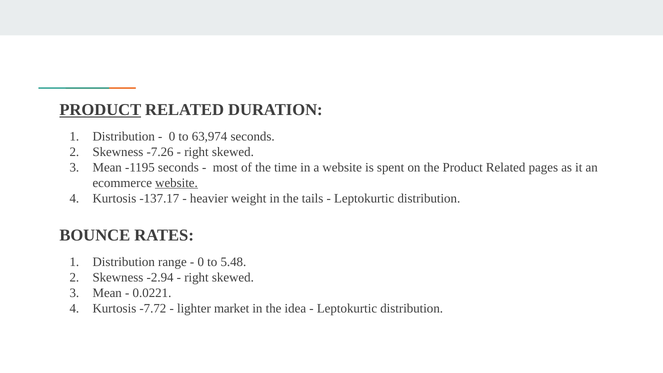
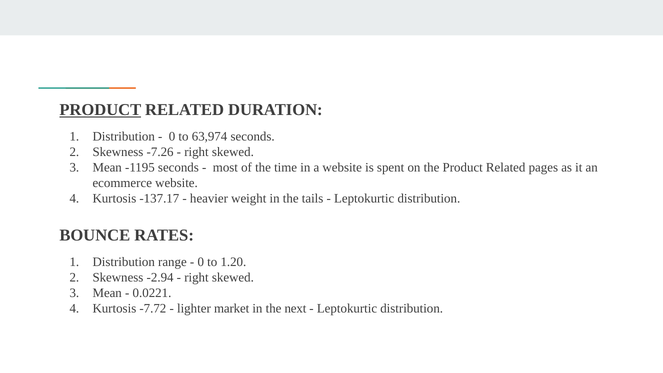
website at (176, 183) underline: present -> none
5.48: 5.48 -> 1.20
idea: idea -> next
